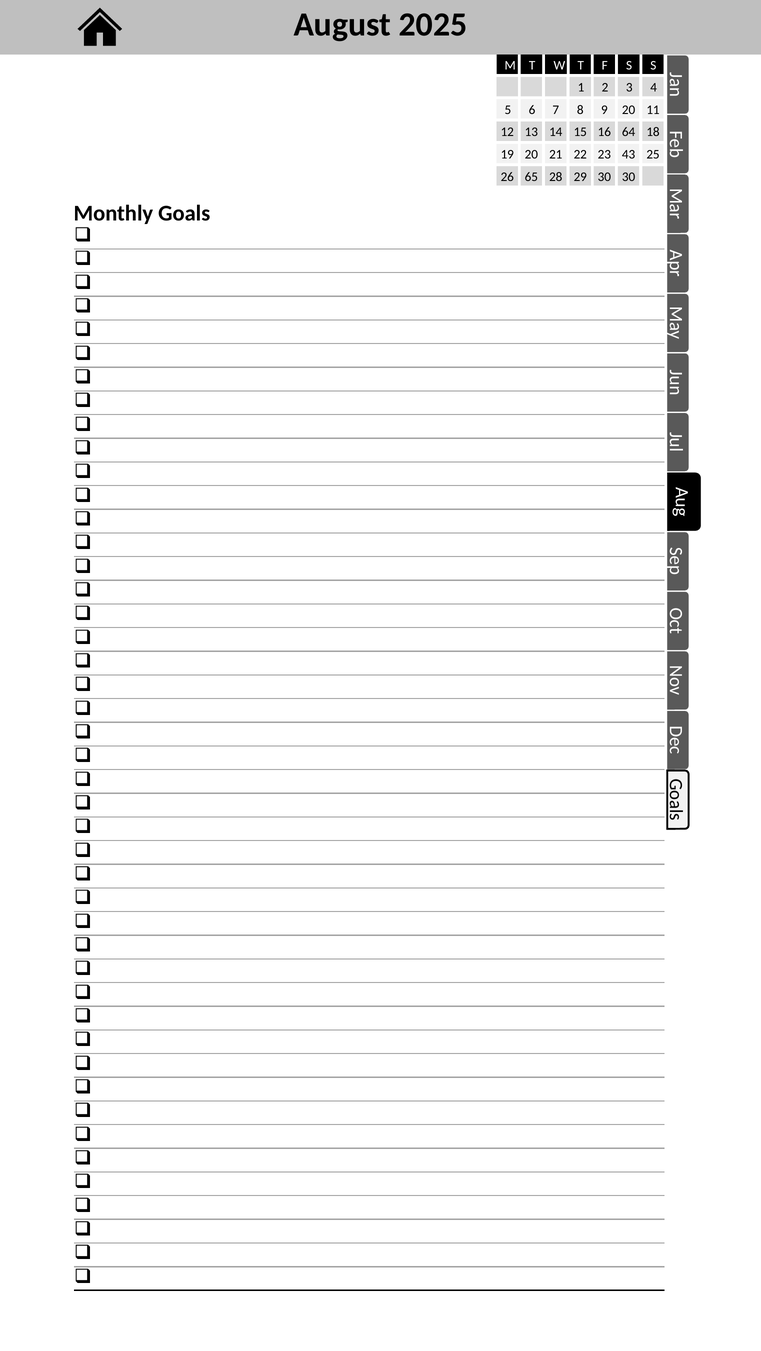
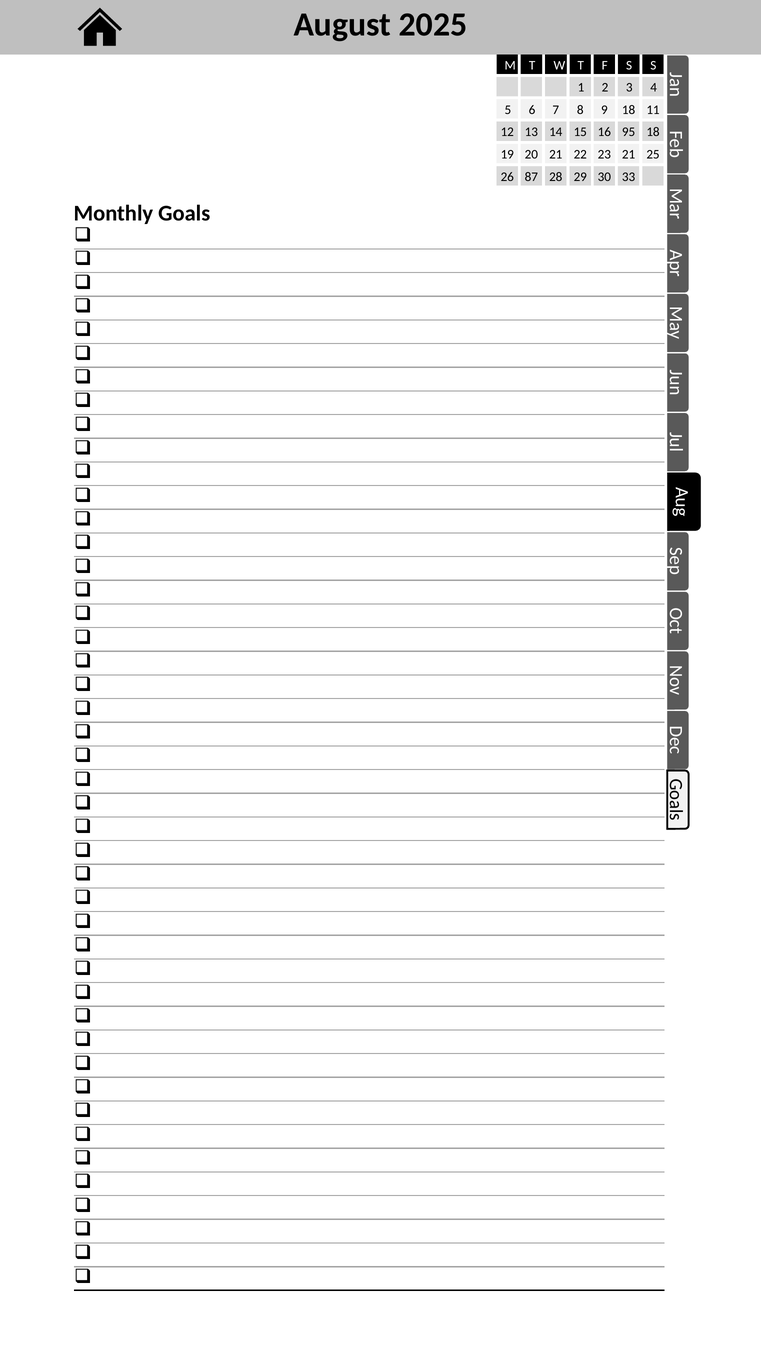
9 20: 20 -> 18
64: 64 -> 95
23 43: 43 -> 21
65: 65 -> 87
30 30: 30 -> 33
